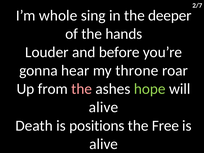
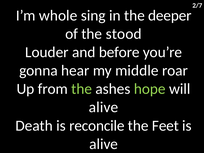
hands: hands -> stood
throne: throne -> middle
the at (82, 89) colour: pink -> light green
positions: positions -> reconcile
Free: Free -> Feet
